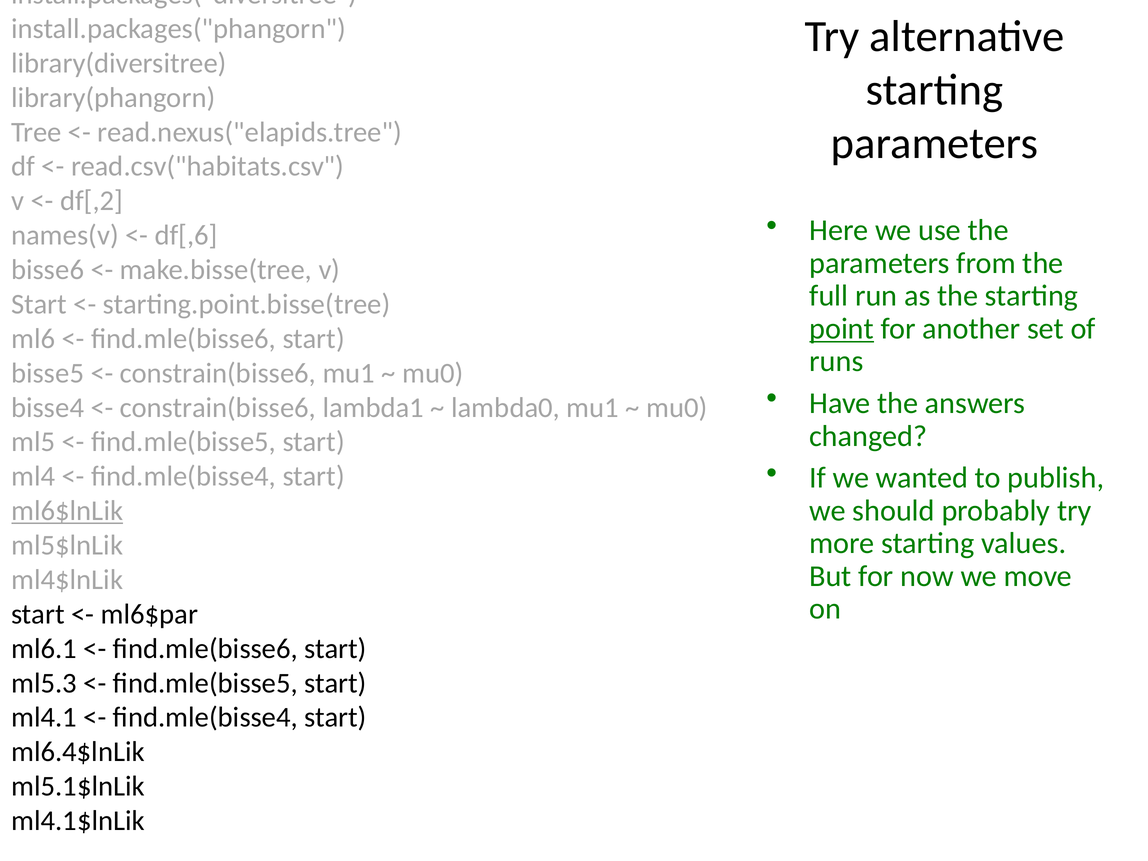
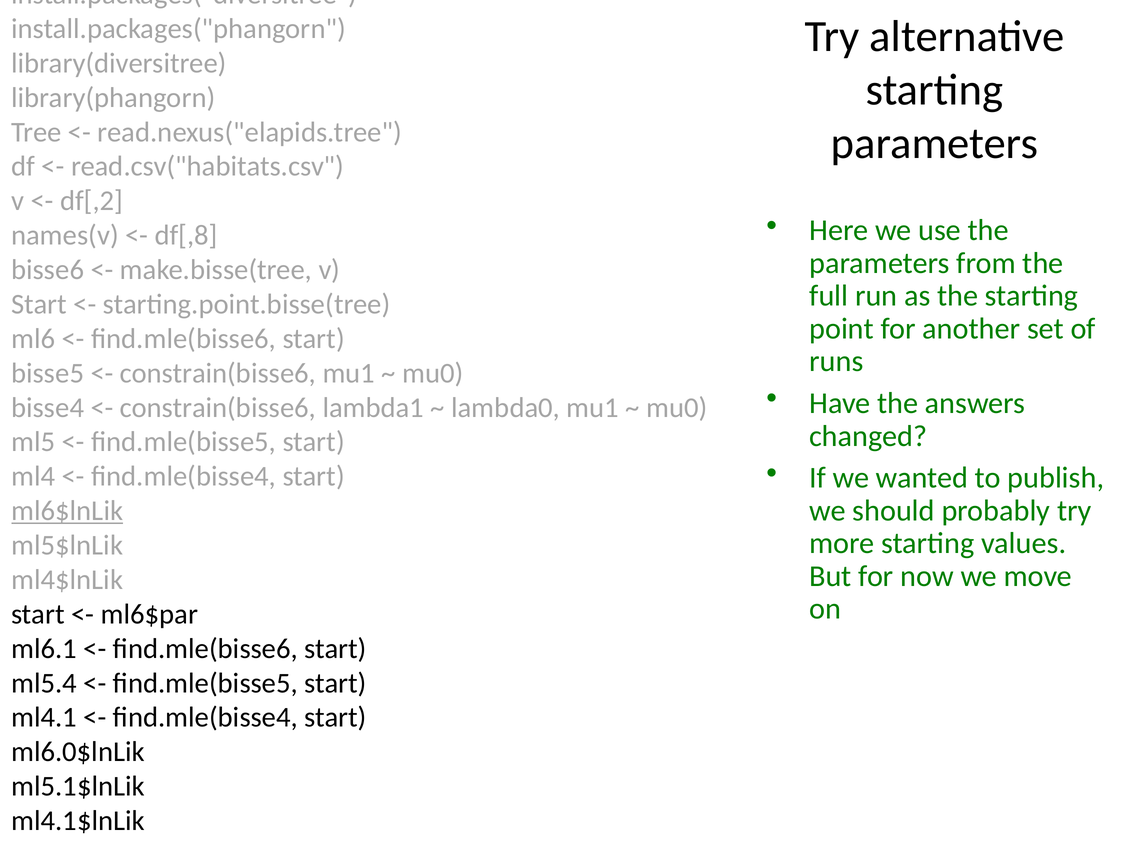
df[,6: df[,6 -> df[,8
point underline: present -> none
ml5.3: ml5.3 -> ml5.4
ml6.4$lnLik: ml6.4$lnLik -> ml6.0$lnLik
